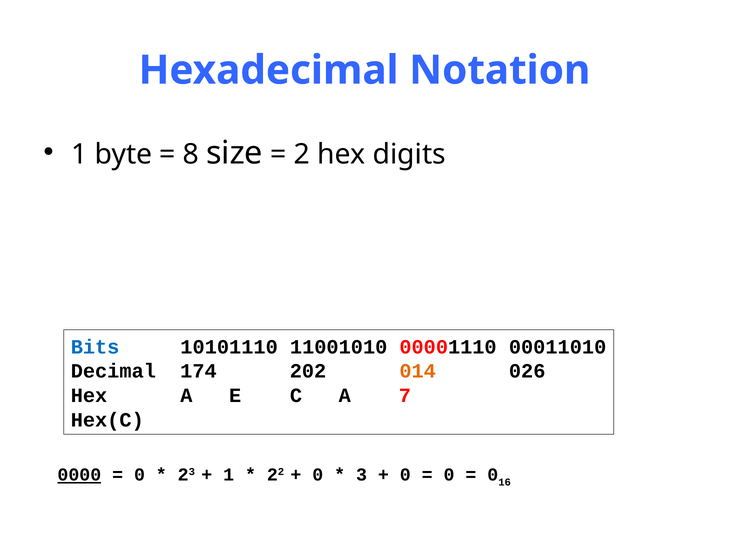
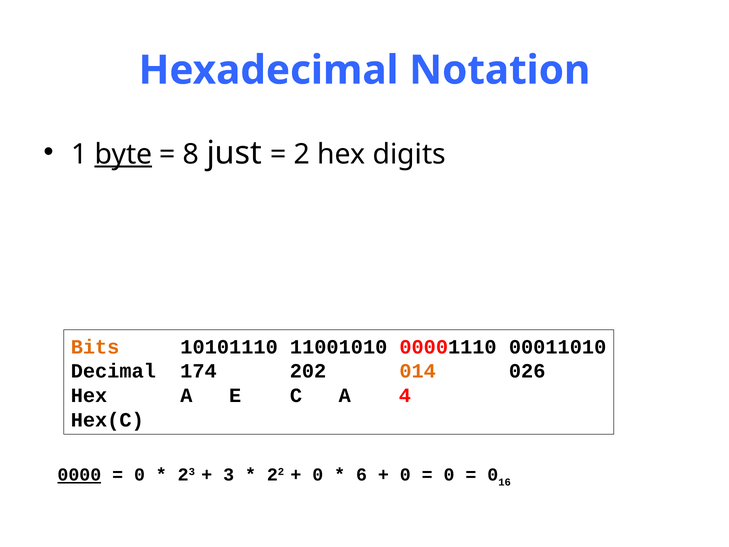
byte underline: none -> present
size: size -> just
Bits colour: blue -> orange
7: 7 -> 4
1 at (229, 475): 1 -> 3
3: 3 -> 6
